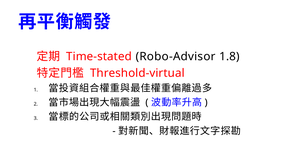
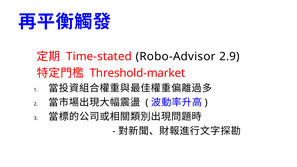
1.8: 1.8 -> 2.9
Threshold-virtual: Threshold-virtual -> Threshold-market
